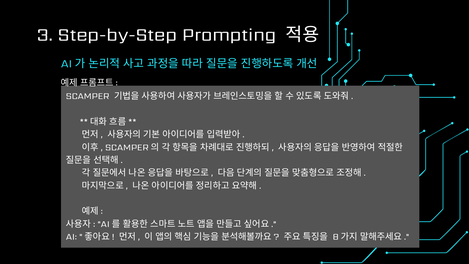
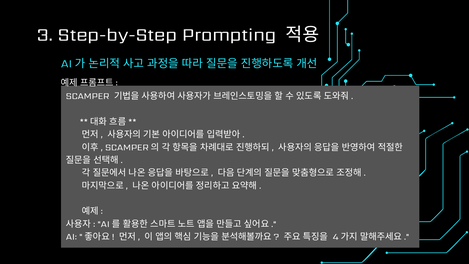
8: 8 -> 4
